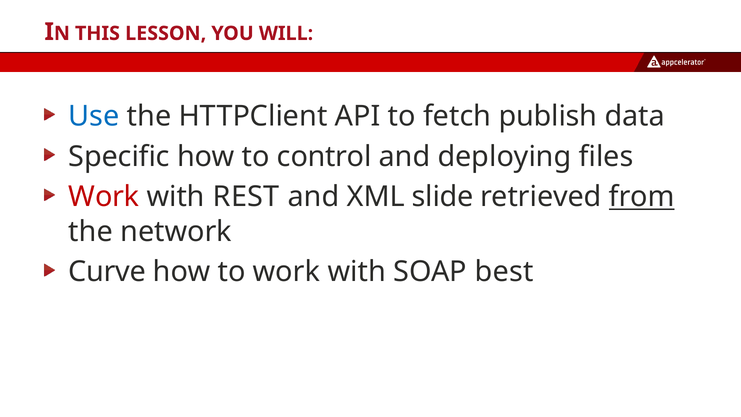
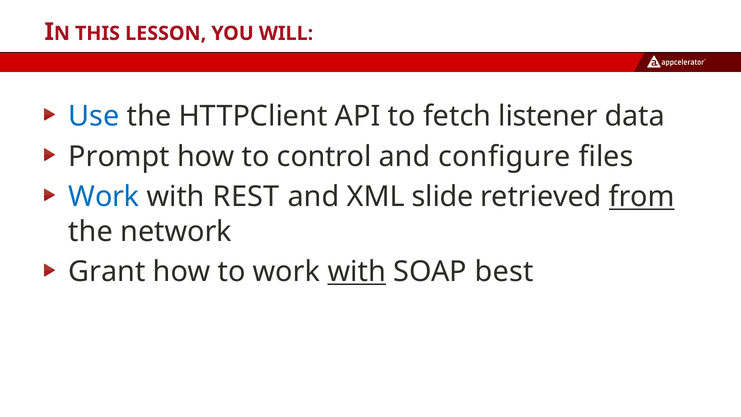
publish: publish -> listener
Specific: Specific -> Prompt
deploying: deploying -> configure
Work at (104, 197) colour: red -> blue
Curve: Curve -> Grant
with at (357, 272) underline: none -> present
